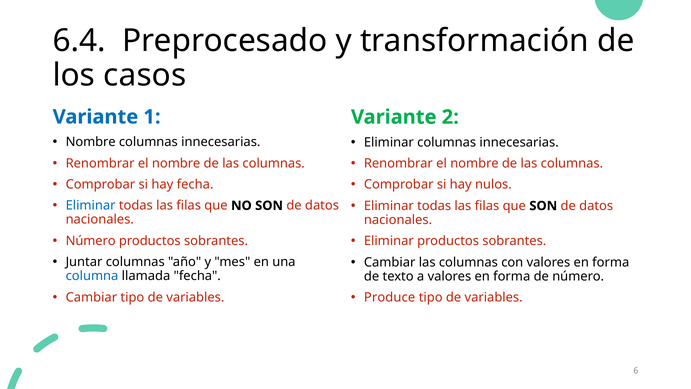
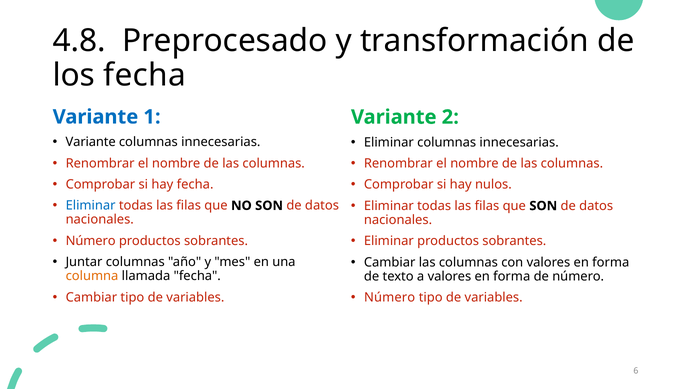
6.4: 6.4 -> 4.8
los casos: casos -> fecha
Nombre at (91, 142): Nombre -> Variante
columna colour: blue -> orange
Produce at (390, 297): Produce -> Número
